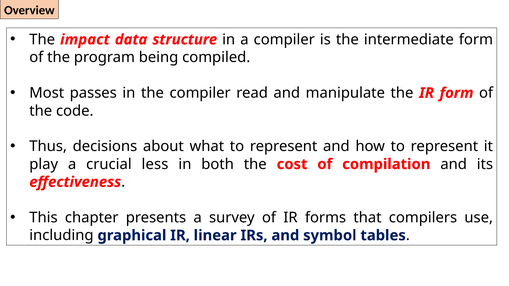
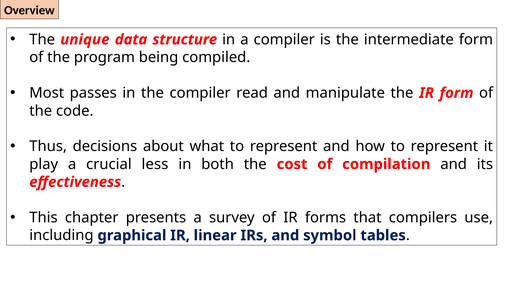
impact: impact -> unique
